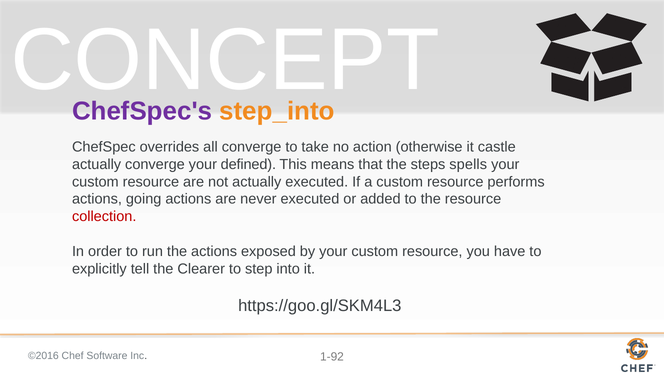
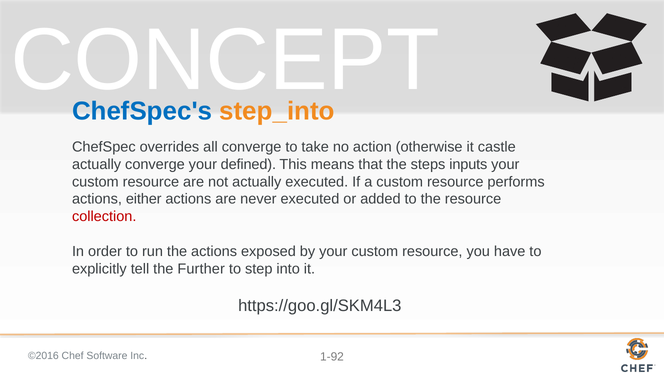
ChefSpec's colour: purple -> blue
spells: spells -> inputs
going: going -> either
Clearer: Clearer -> Further
